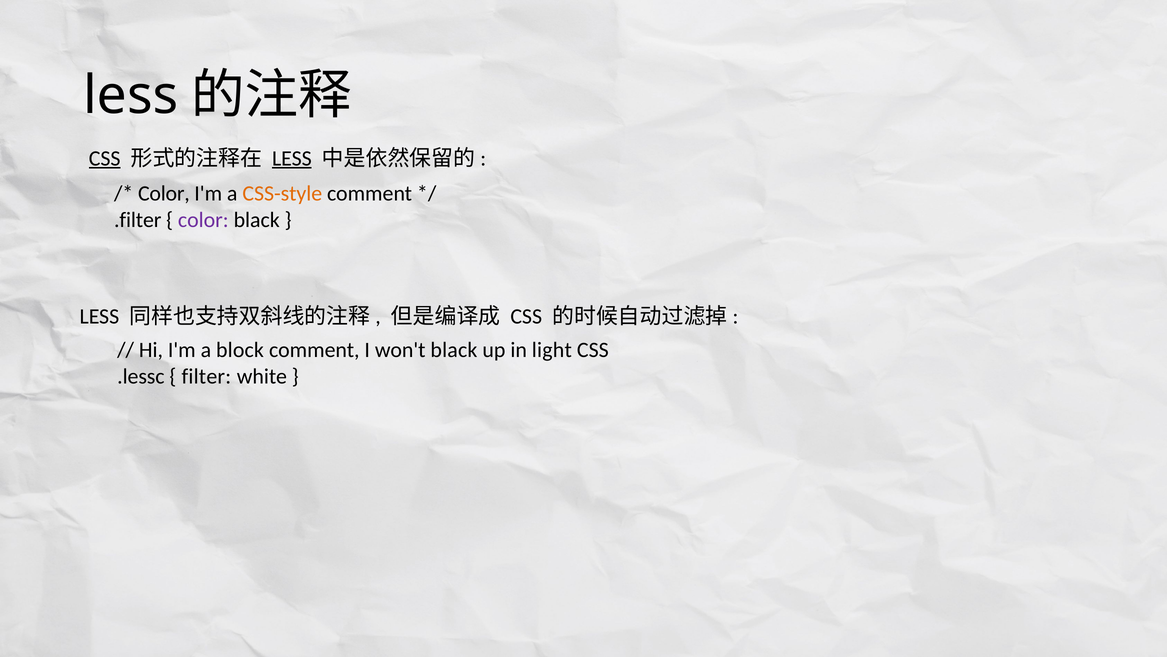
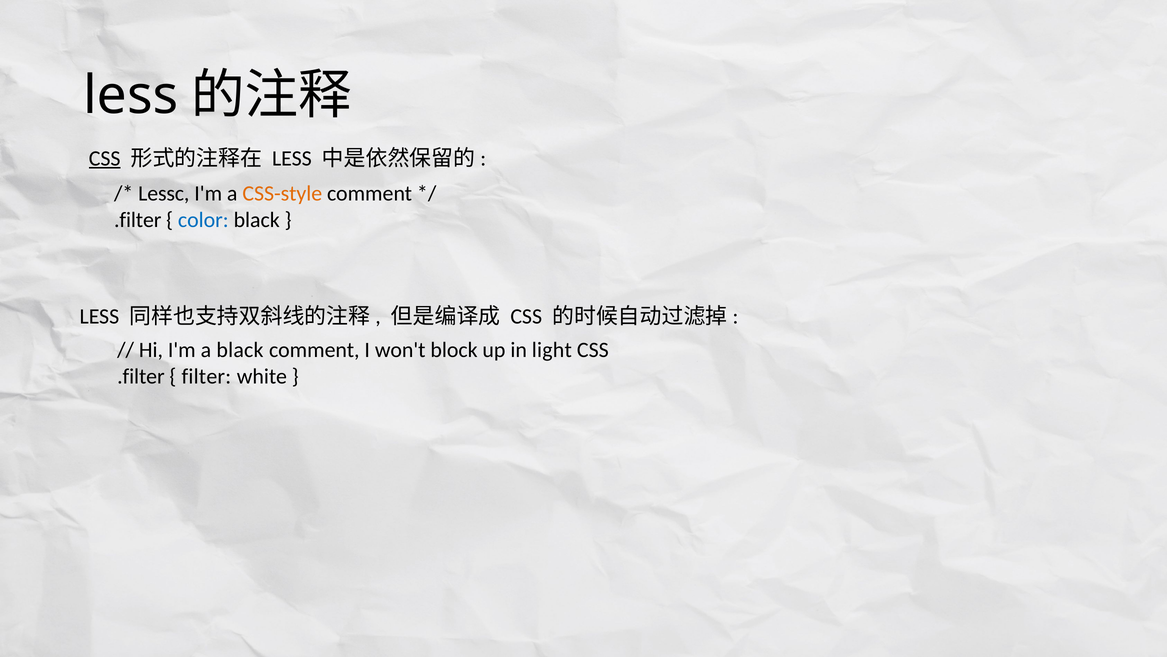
LESS at (292, 158) underline: present -> none
Color at (164, 193): Color -> Lessc
color at (203, 220) colour: purple -> blue
a block: block -> black
won't black: black -> block
.lessc at (141, 376): .lessc -> .filter
